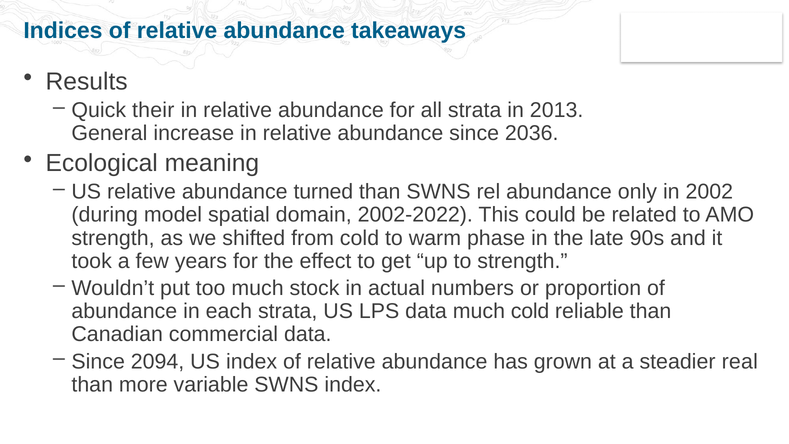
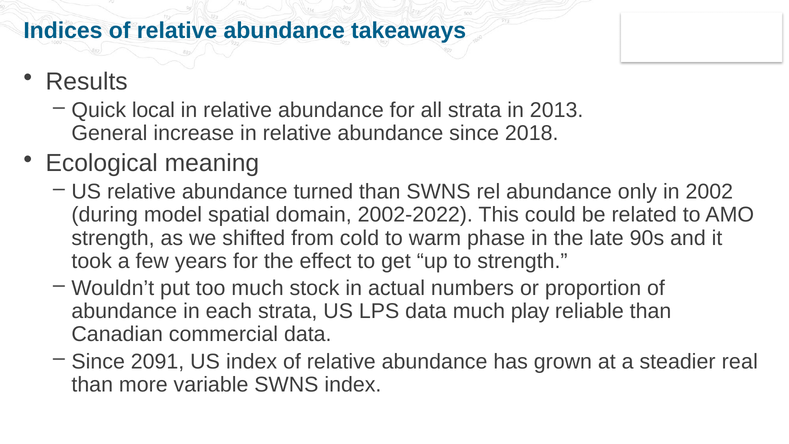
their: their -> local
2036: 2036 -> 2018
much cold: cold -> play
2094: 2094 -> 2091
